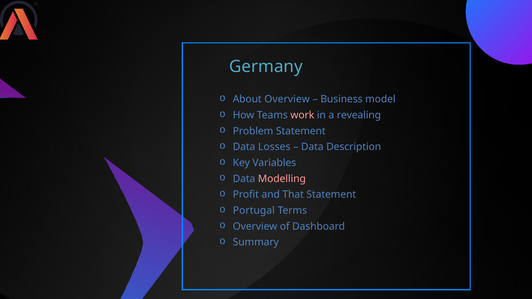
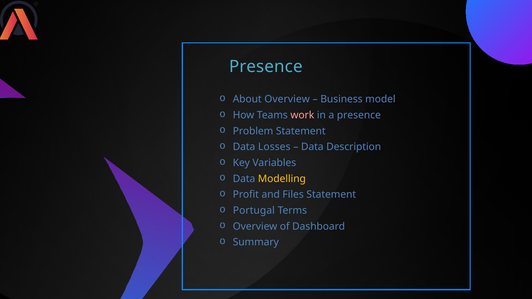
Germany at (266, 67): Germany -> Presence
a revealing: revealing -> presence
Modelling colour: pink -> yellow
That: That -> Files
